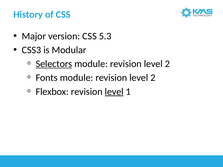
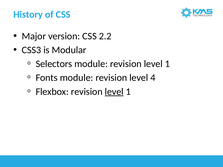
5.3: 5.3 -> 2.2
Selectors underline: present -> none
2 at (167, 64): 2 -> 1
2 at (153, 78): 2 -> 4
